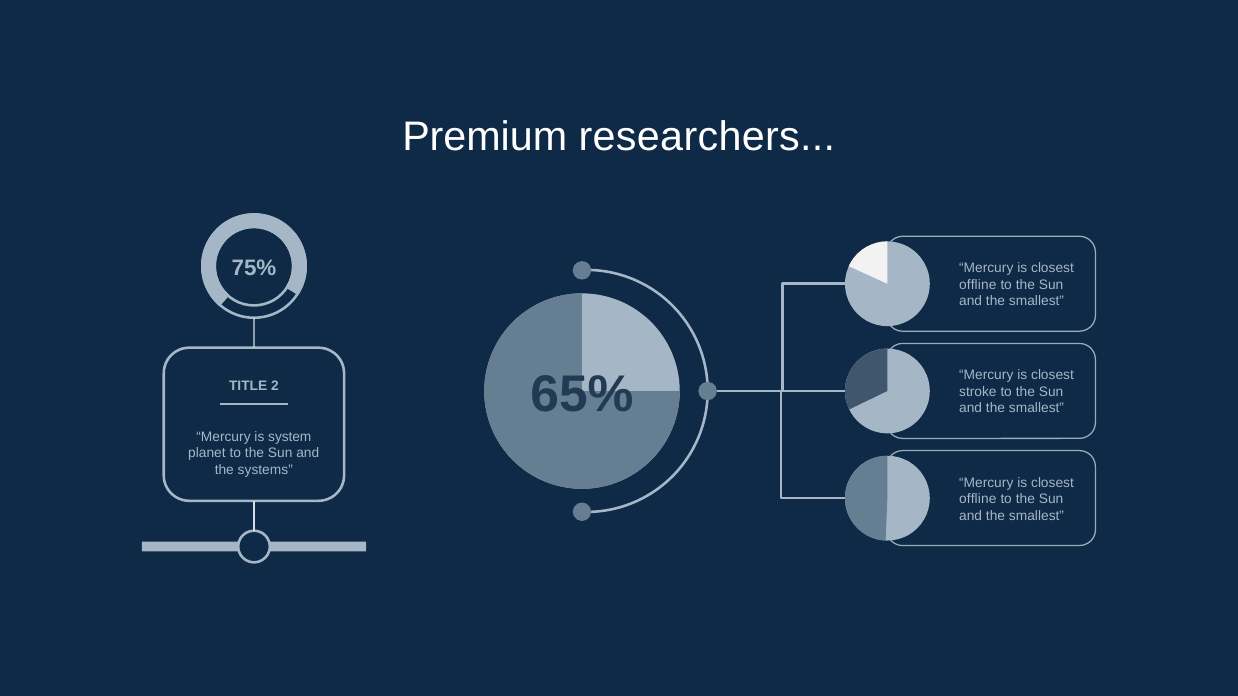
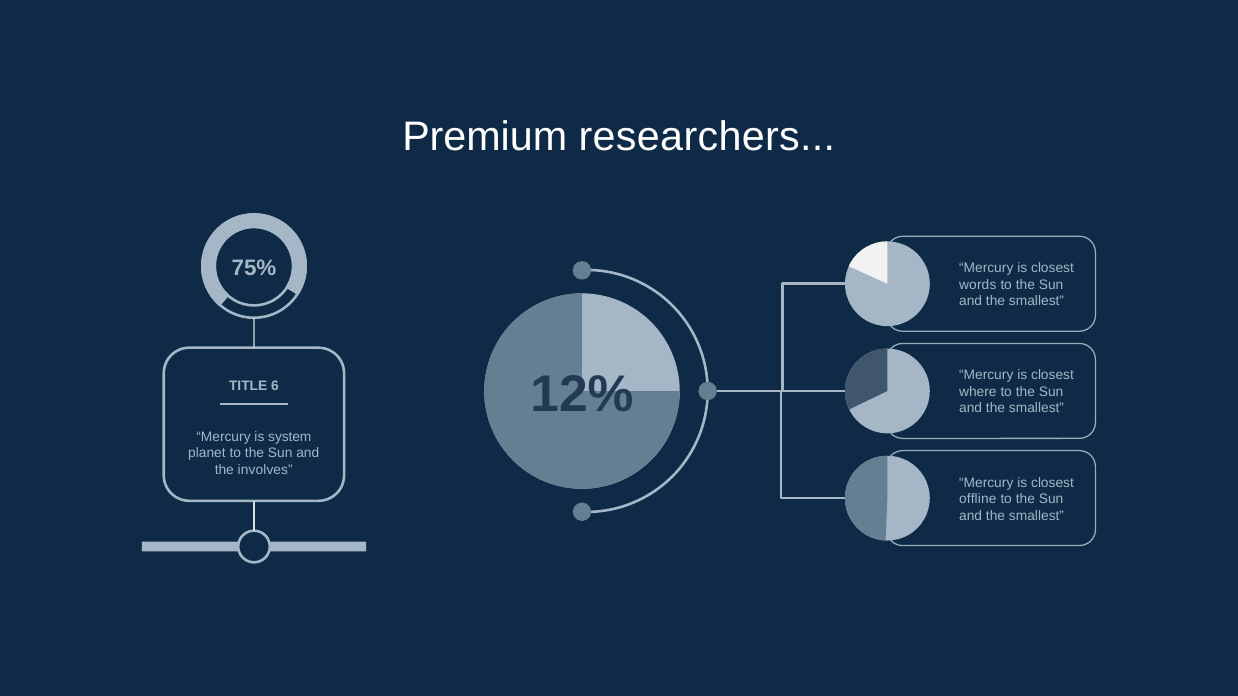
offline at (978, 285): offline -> words
65%: 65% -> 12%
2: 2 -> 6
stroke: stroke -> where
systems: systems -> involves
